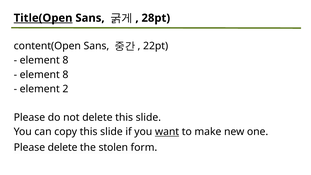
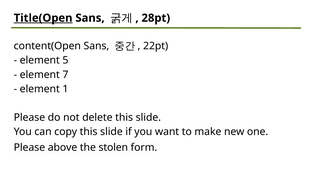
8 at (65, 60): 8 -> 5
8 at (65, 75): 8 -> 7
2: 2 -> 1
want underline: present -> none
Please delete: delete -> above
